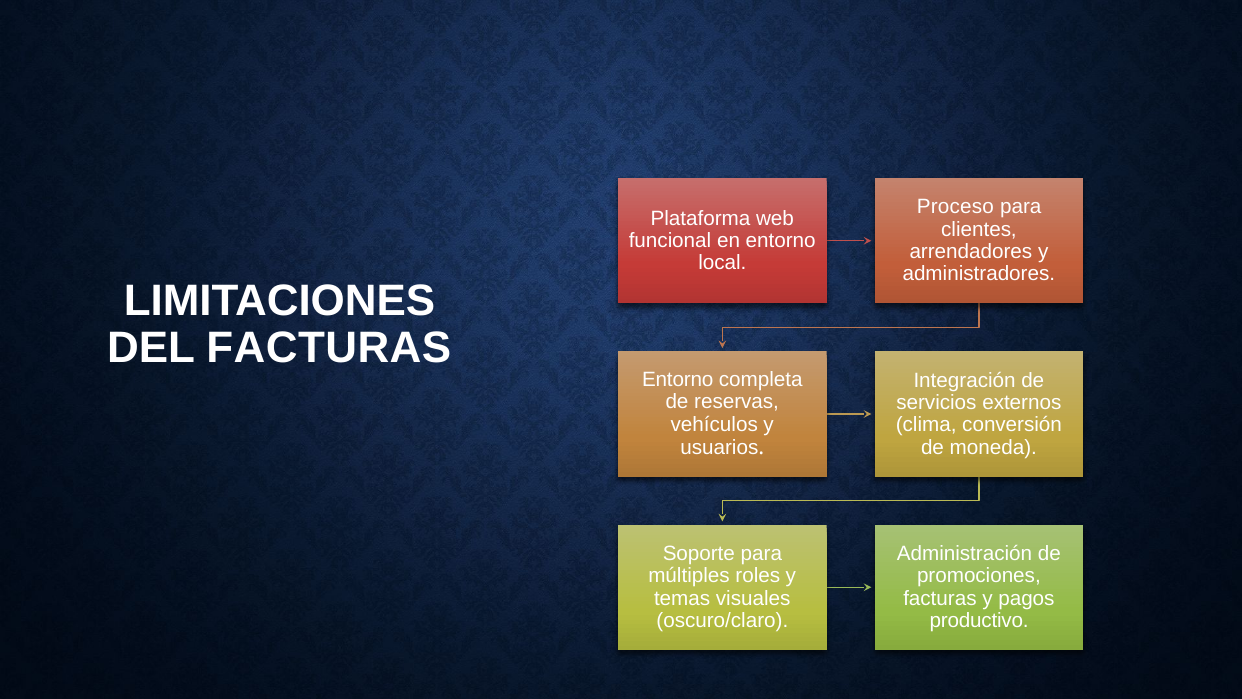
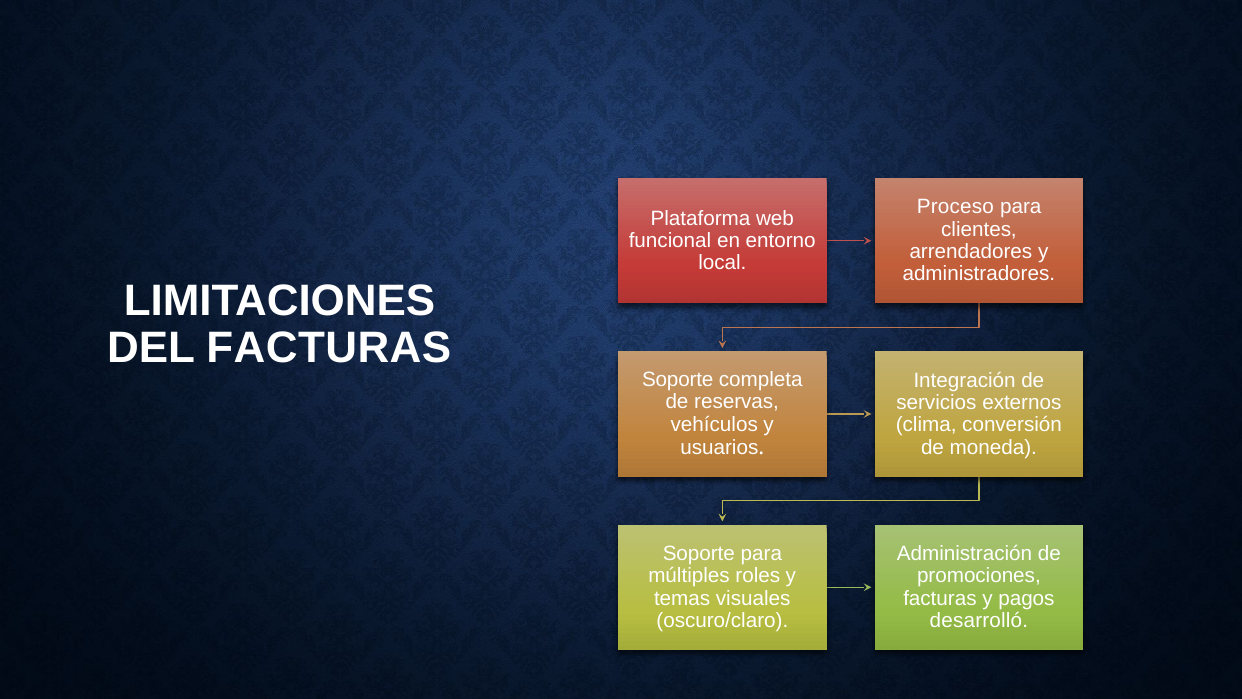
Entorno at (678, 379): Entorno -> Soporte
productivo: productivo -> desarrolló
